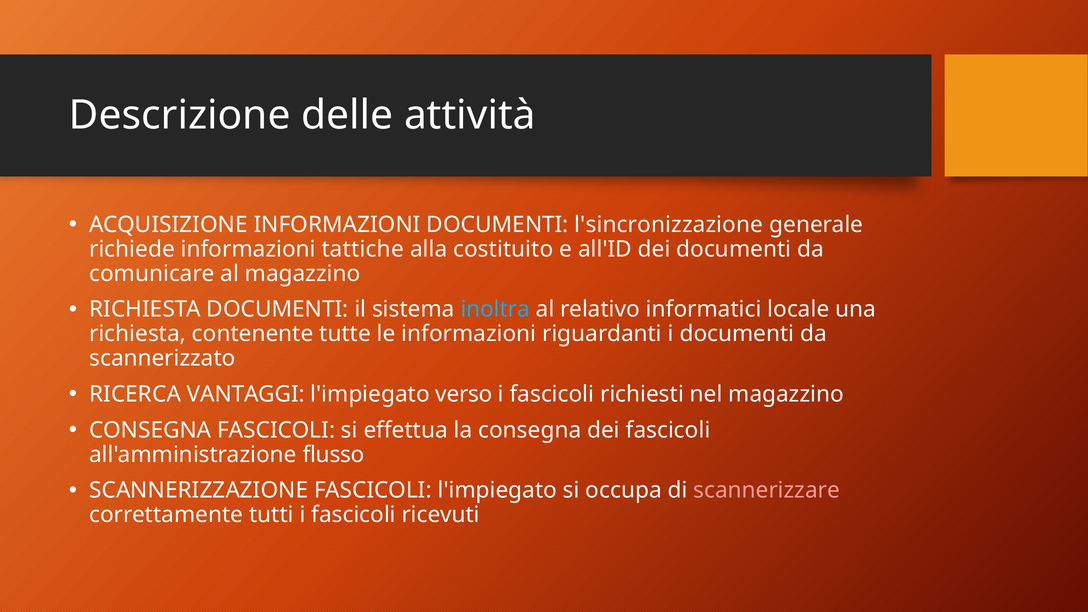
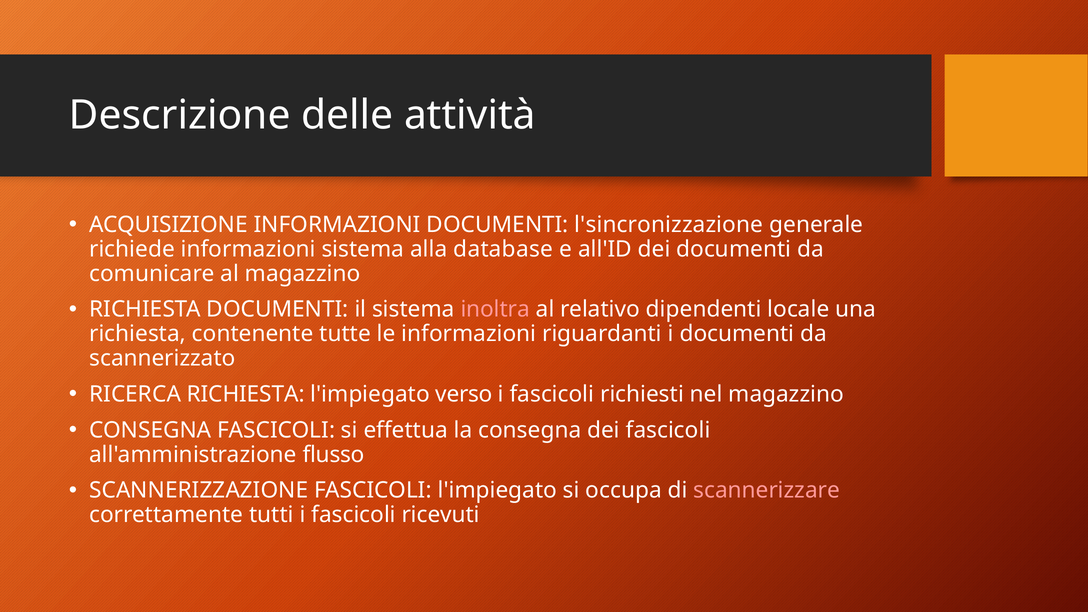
informazioni tattiche: tattiche -> sistema
costituito: costituito -> database
inoltra colour: light blue -> pink
informatici: informatici -> dipendenti
RICERCA VANTAGGI: VANTAGGI -> RICHIESTA
